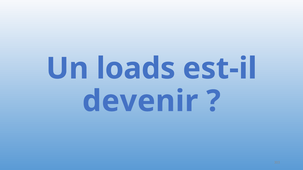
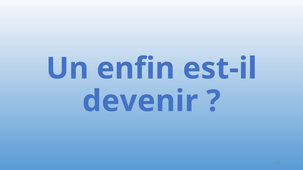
loads: loads -> enfin
